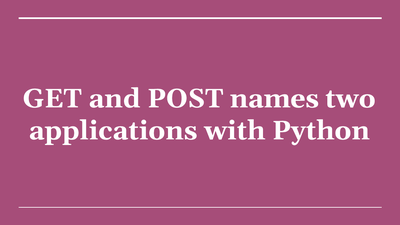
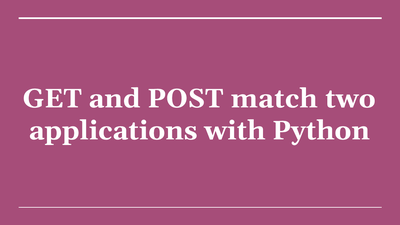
names: names -> match
